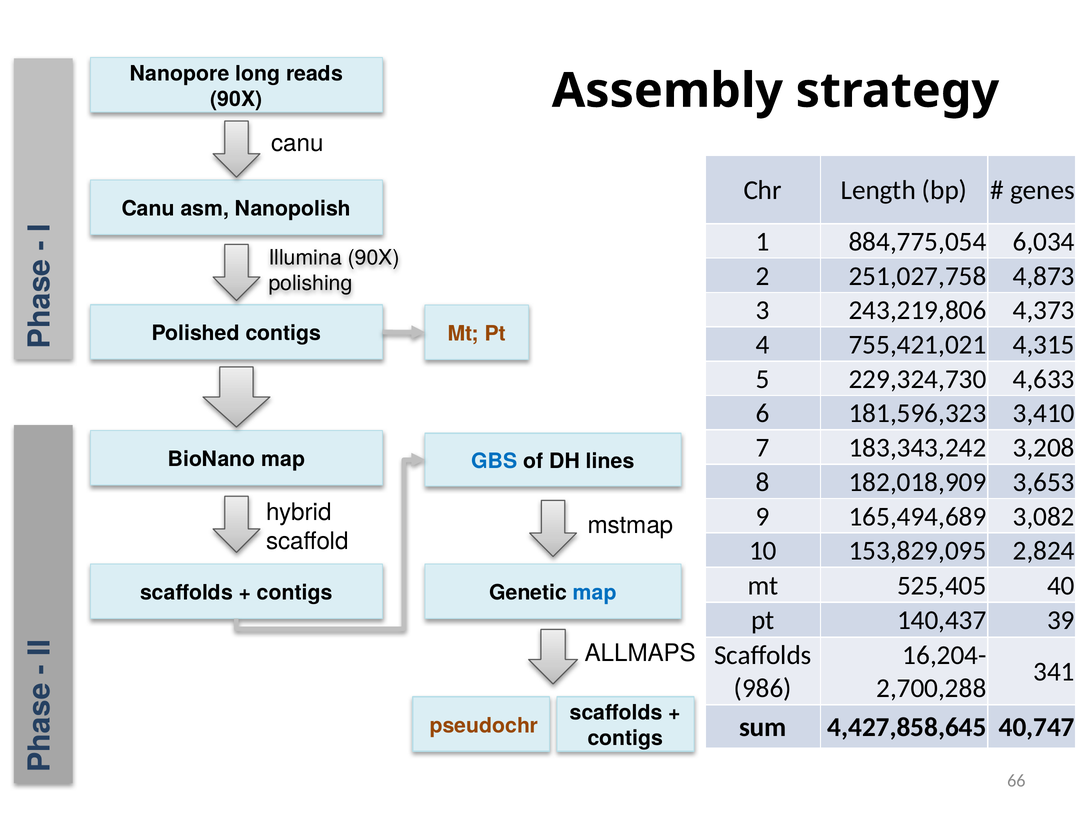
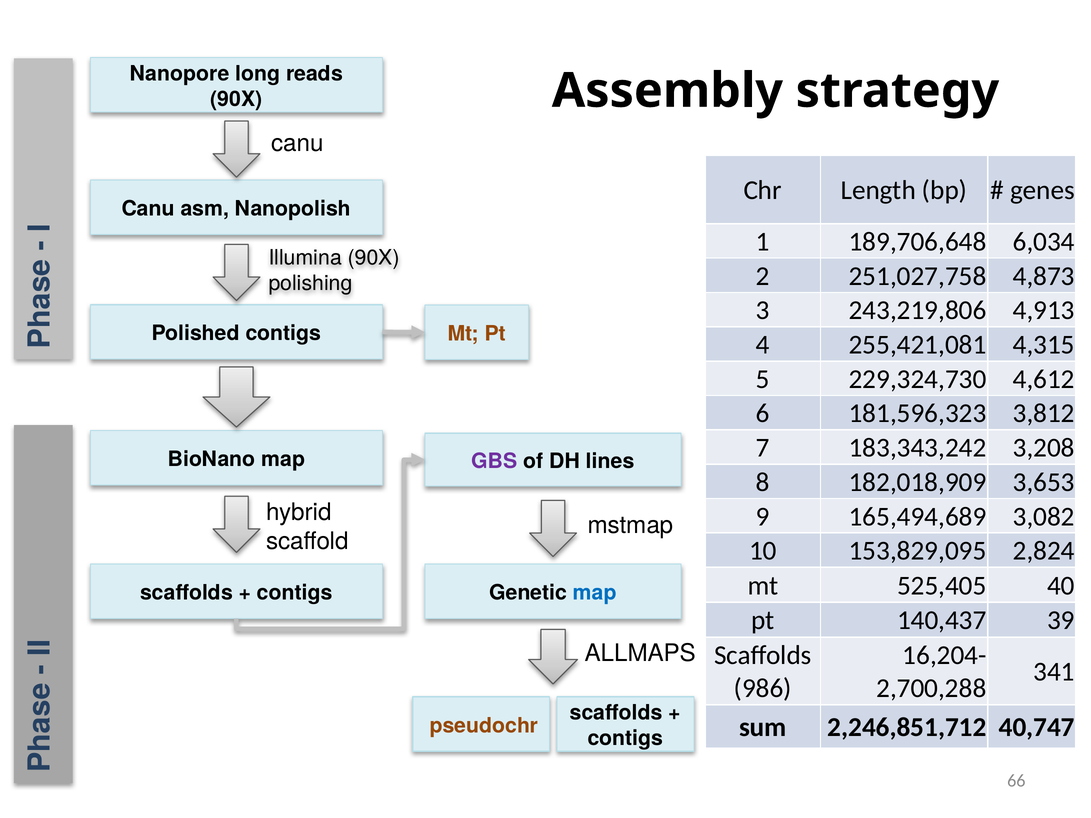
884,775,054: 884,775,054 -> 189,706,648
4,373: 4,373 -> 4,913
755,421,021: 755,421,021 -> 255,421,081
4,633: 4,633 -> 4,612
3,410: 3,410 -> 3,812
GBS colour: blue -> purple
4,427,858,645: 4,427,858,645 -> 2,246,851,712
